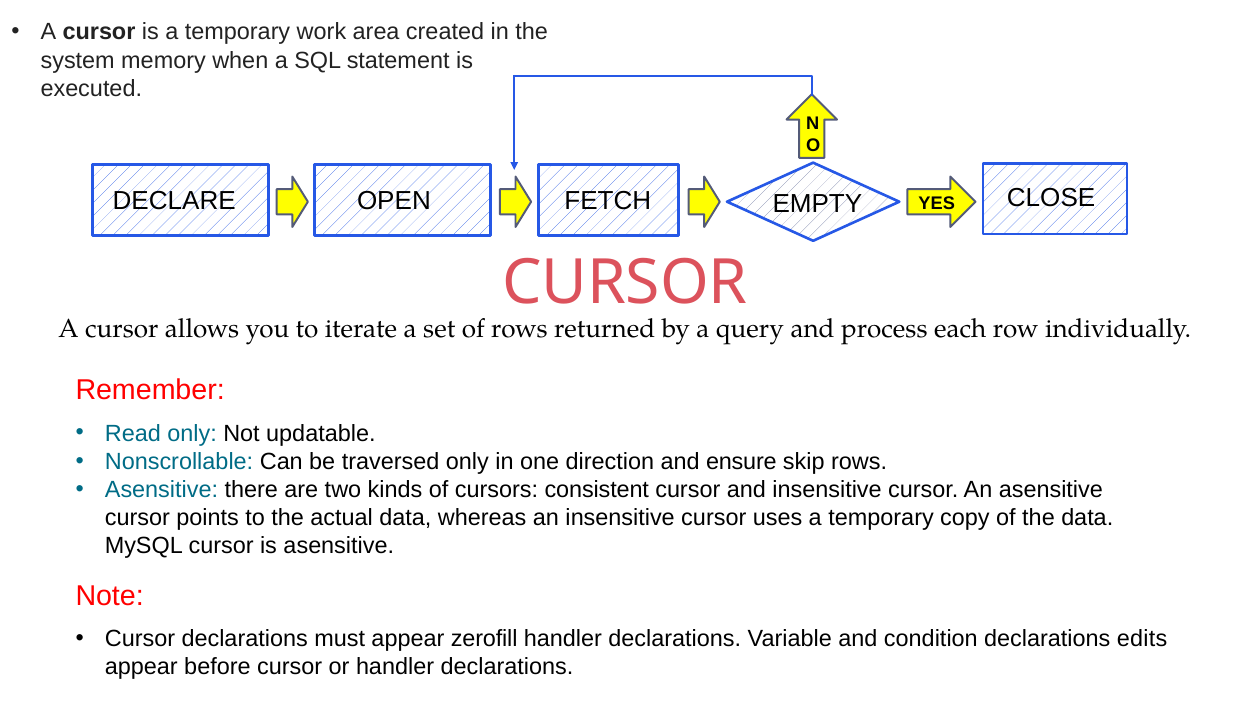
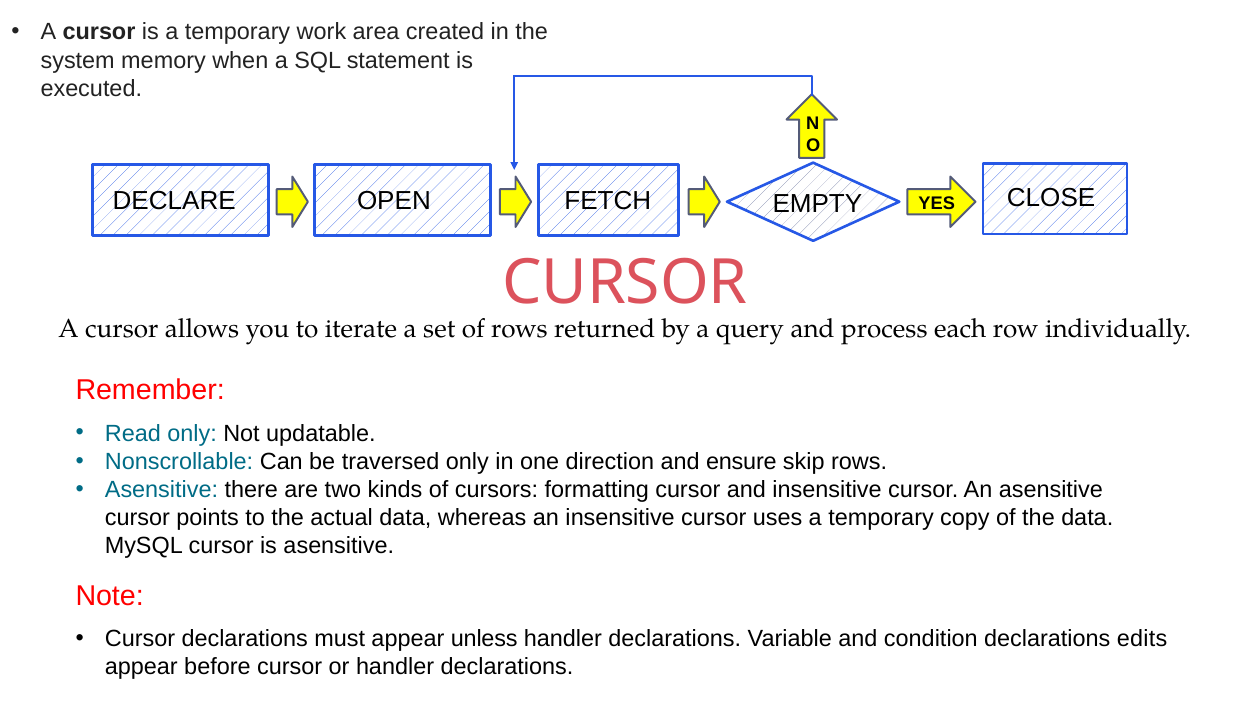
consistent: consistent -> formatting
zerofill: zerofill -> unless
